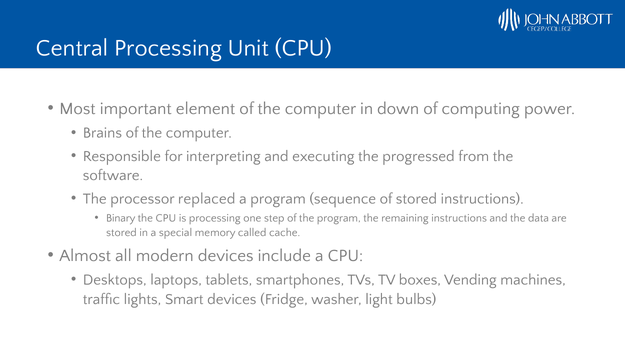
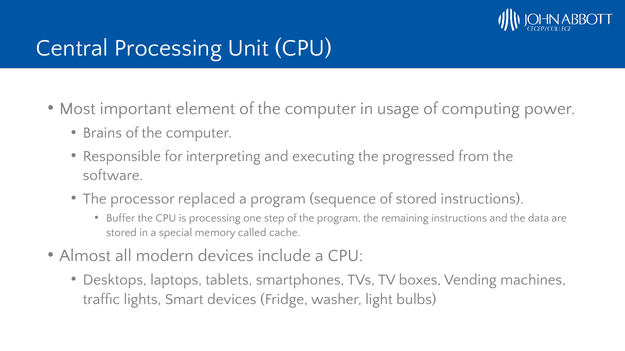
down: down -> usage
Binary: Binary -> Buffer
